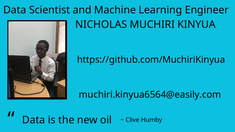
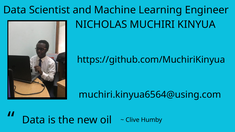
muchiri.kinyua6564@easily.com: muchiri.kinyua6564@easily.com -> muchiri.kinyua6564@using.com
